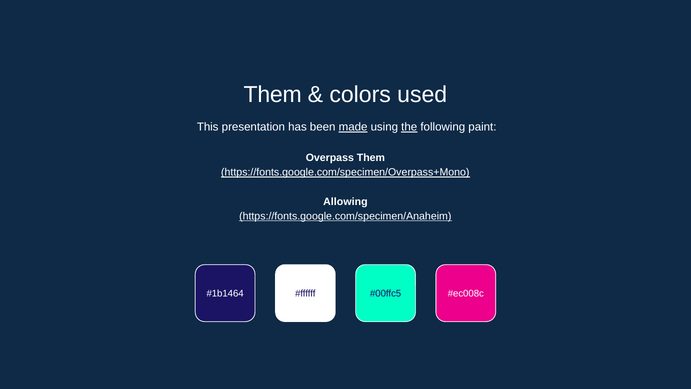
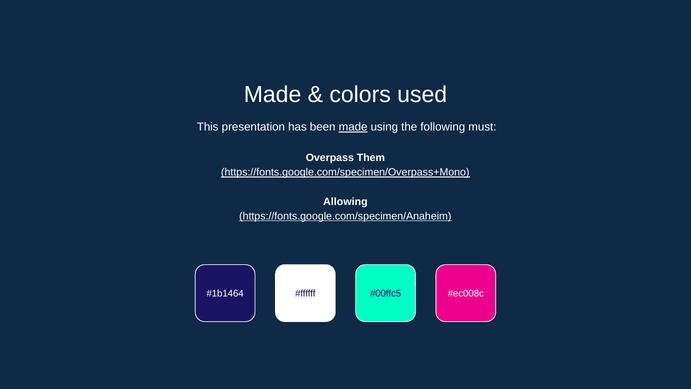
Them at (273, 94): Them -> Made
the underline: present -> none
paint: paint -> must
